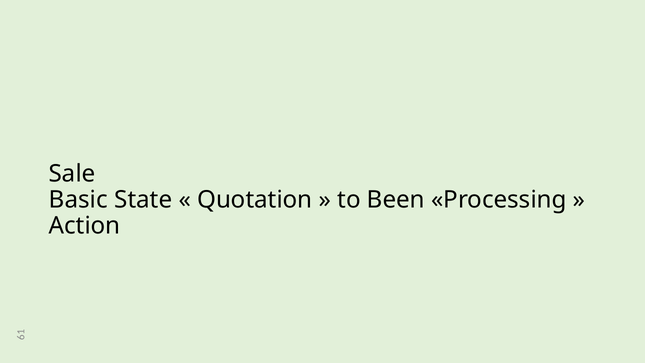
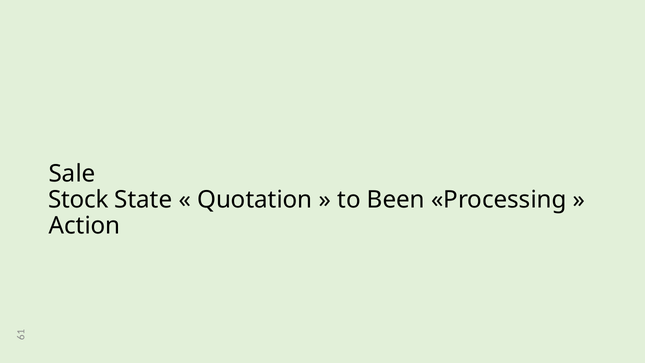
Basic: Basic -> Stock
